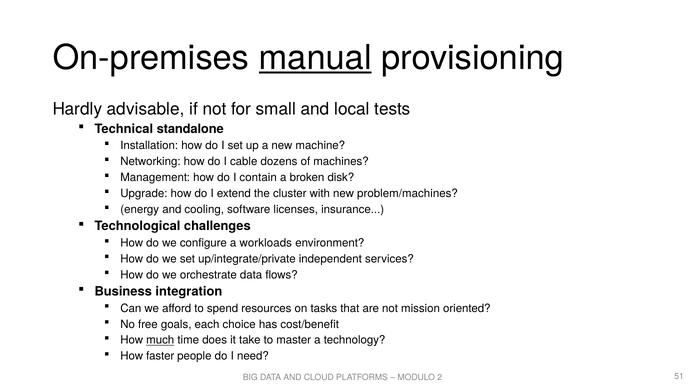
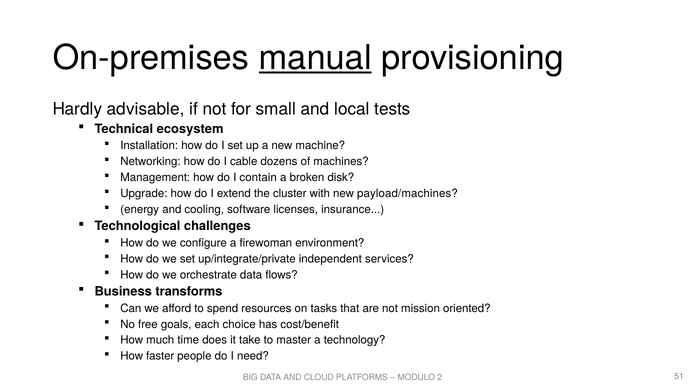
standalone: standalone -> ecosystem
problem/machines: problem/machines -> payload/machines
workloads: workloads -> firewoman
integration: integration -> transforms
much underline: present -> none
